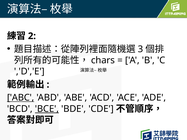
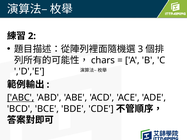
BCE underline: present -> none
